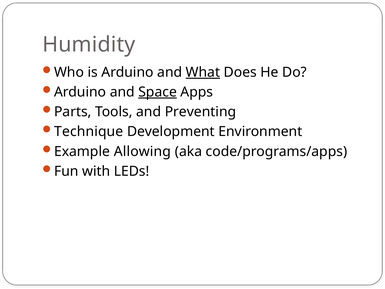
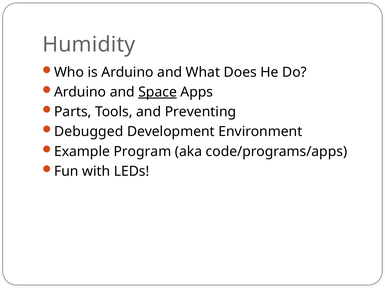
What underline: present -> none
Technique: Technique -> Debugged
Allowing: Allowing -> Program
